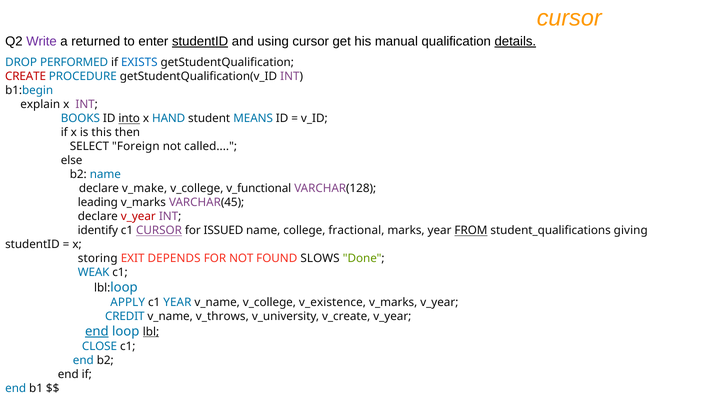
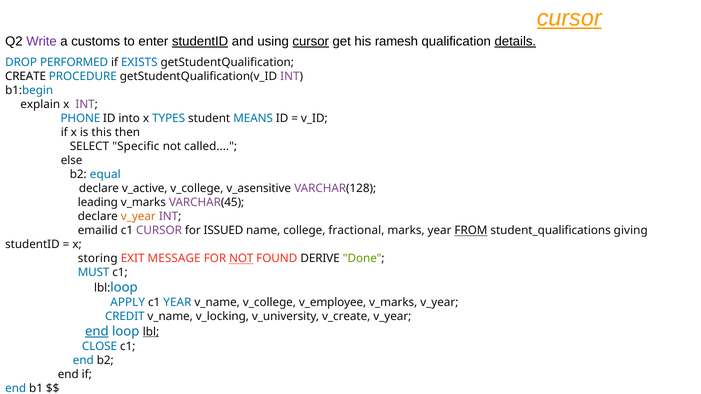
cursor at (569, 18) underline: none -> present
returned: returned -> customs
cursor at (311, 41) underline: none -> present
manual: manual -> ramesh
CREATE colour: red -> black
BOOKS: BOOKS -> PHONE
into underline: present -> none
HAND: HAND -> TYPES
Foreign: Foreign -> Specific
b2 name: name -> equal
v_make: v_make -> v_active
v_functional: v_functional -> v_asensitive
v_year at (138, 217) colour: red -> orange
identify: identify -> emailid
CURSOR at (159, 231) underline: present -> none
DEPENDS: DEPENDS -> MESSAGE
NOT at (241, 259) underline: none -> present
SLOWS: SLOWS -> DERIVE
WEAK: WEAK -> MUST
v_existence: v_existence -> v_employee
v_throws: v_throws -> v_locking
